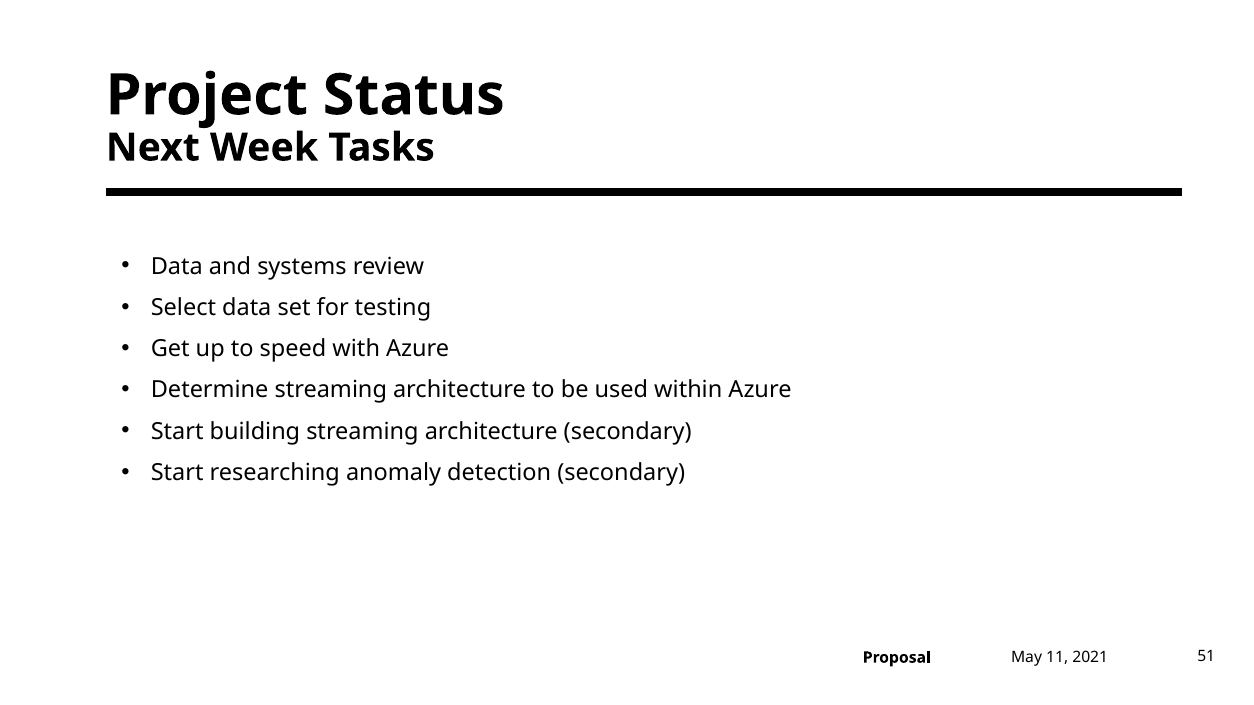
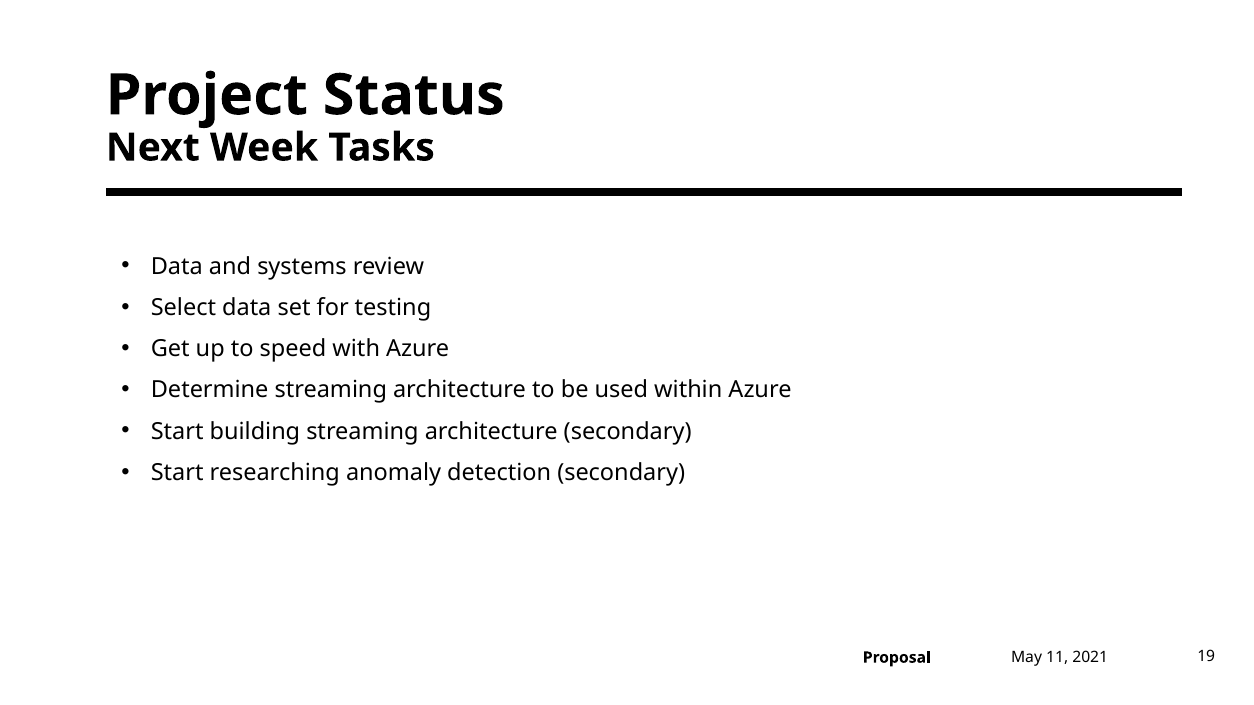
51: 51 -> 19
